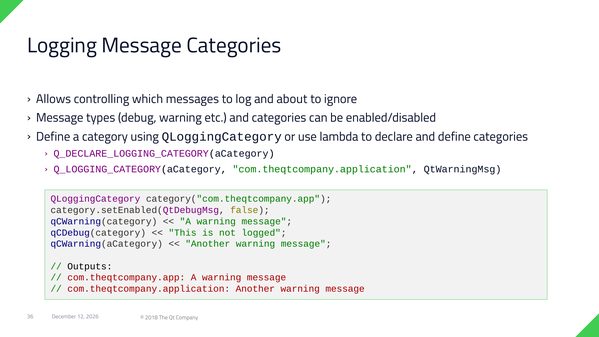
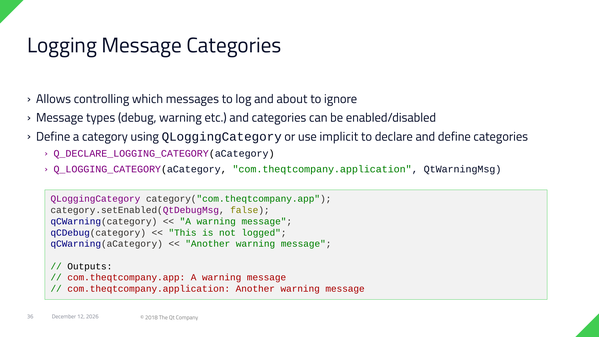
lambda: lambda -> implicit
